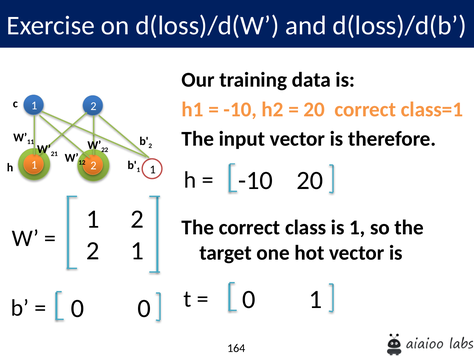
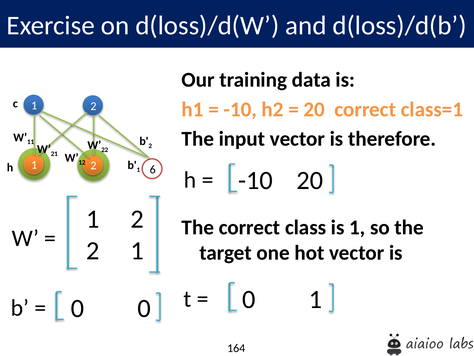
1 at (153, 169): 1 -> 6
